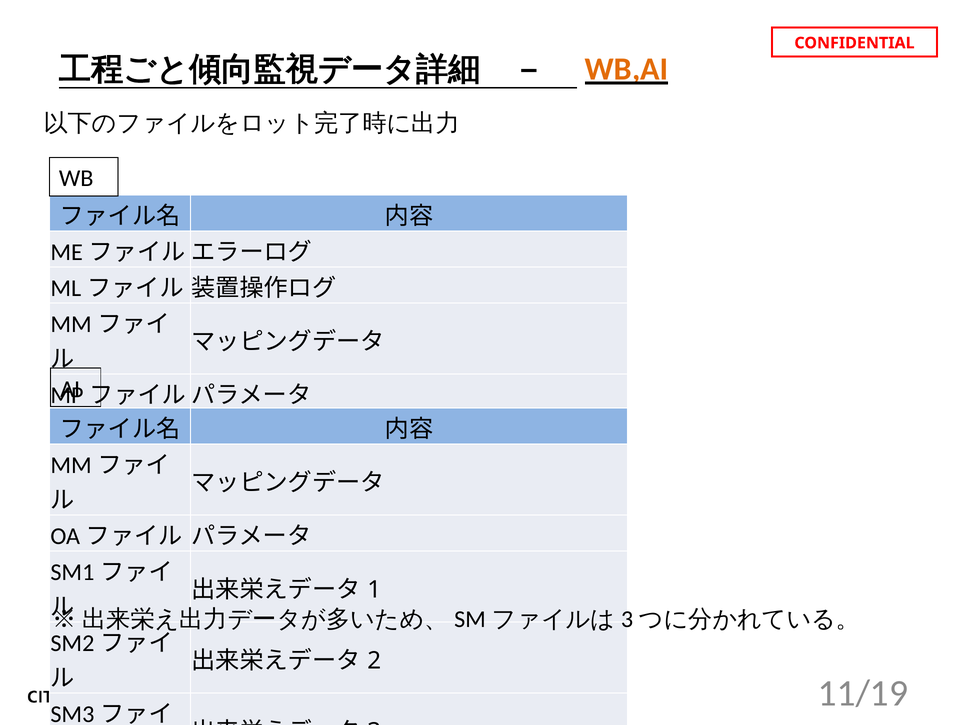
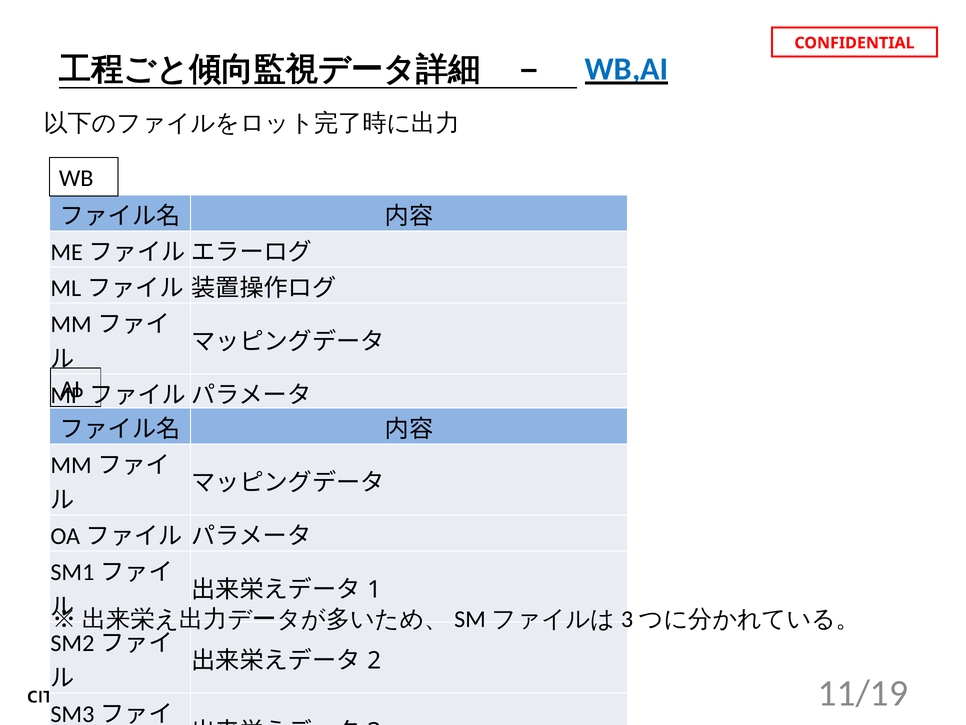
WB,AI colour: orange -> blue
